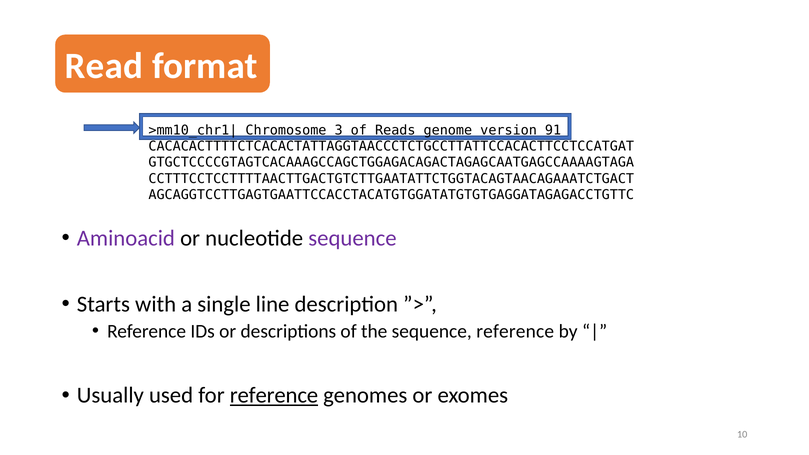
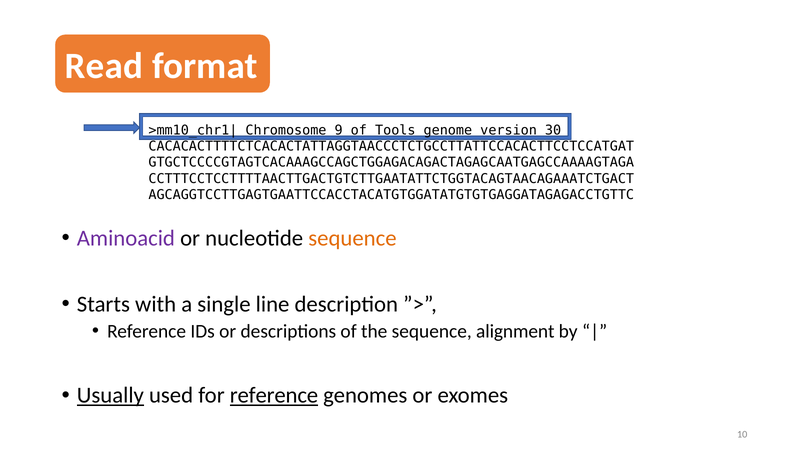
3: 3 -> 9
Reads: Reads -> Tools
91: 91 -> 30
sequence at (352, 238) colour: purple -> orange
sequence reference: reference -> alignment
Usually underline: none -> present
